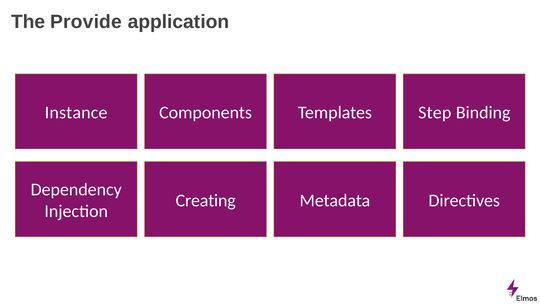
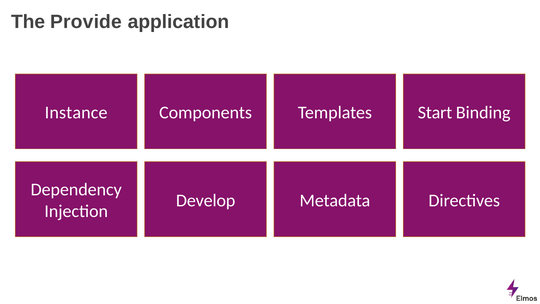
Step: Step -> Start
Creating: Creating -> Develop
